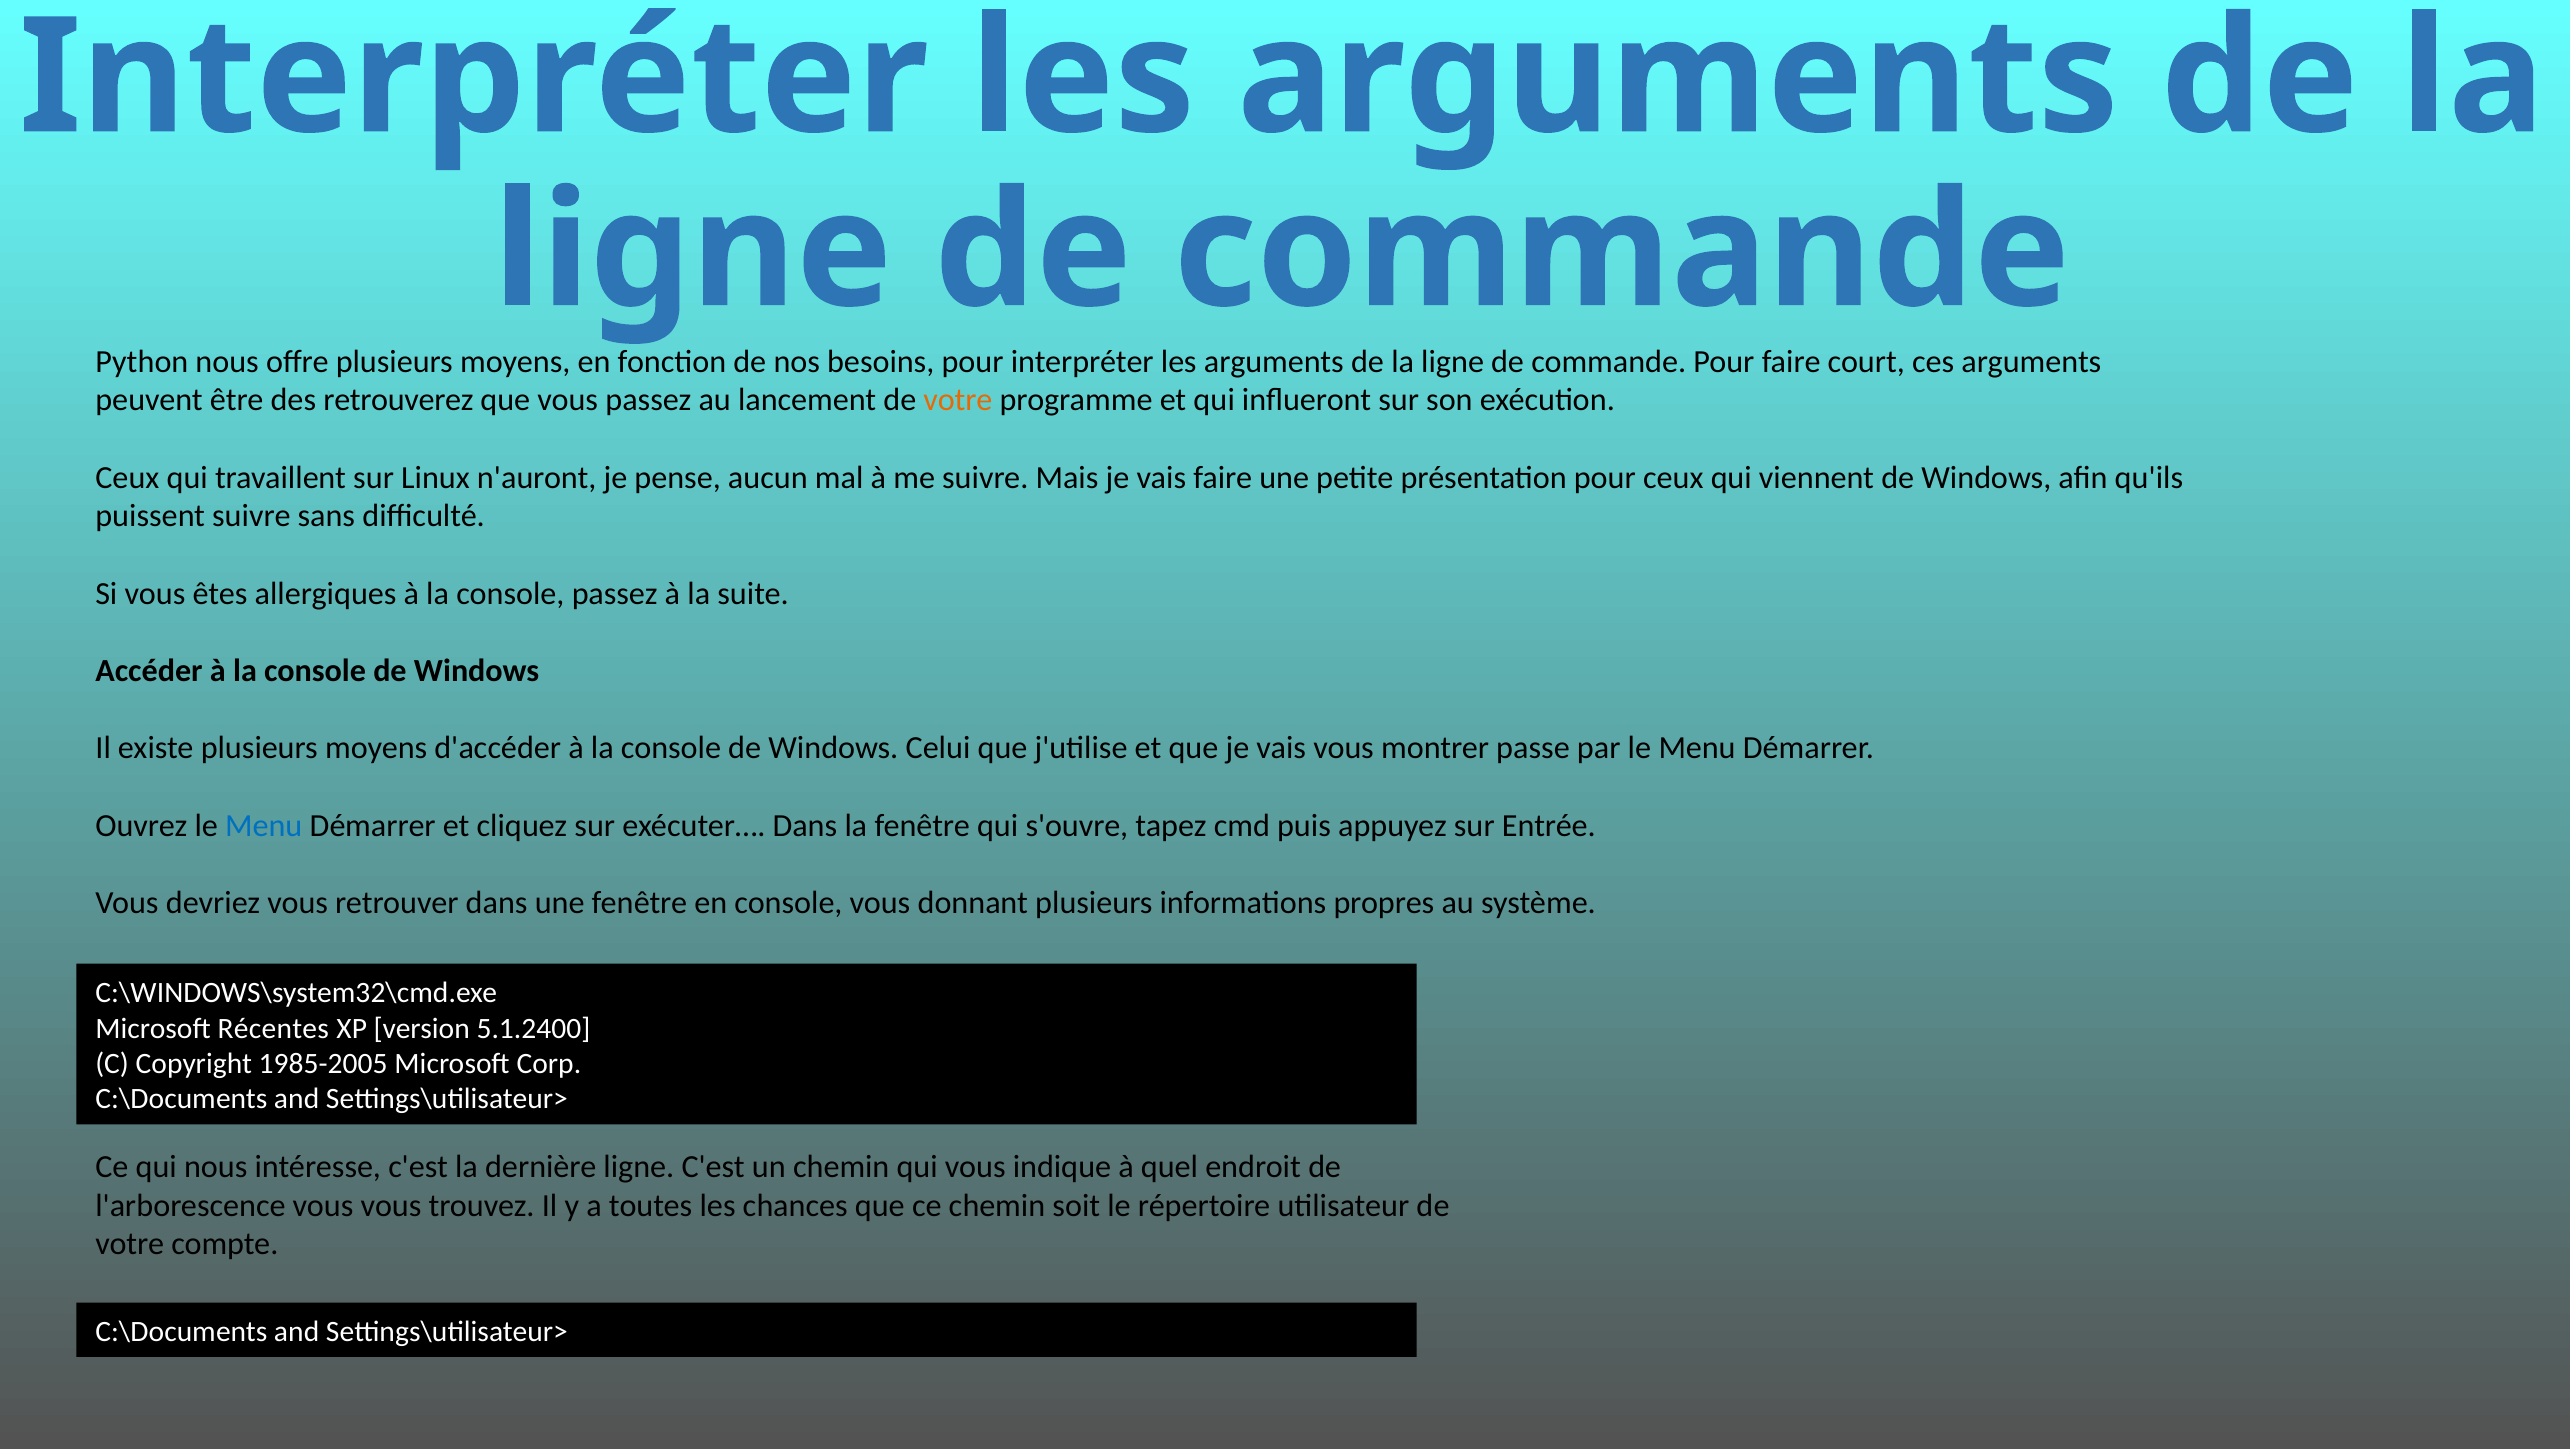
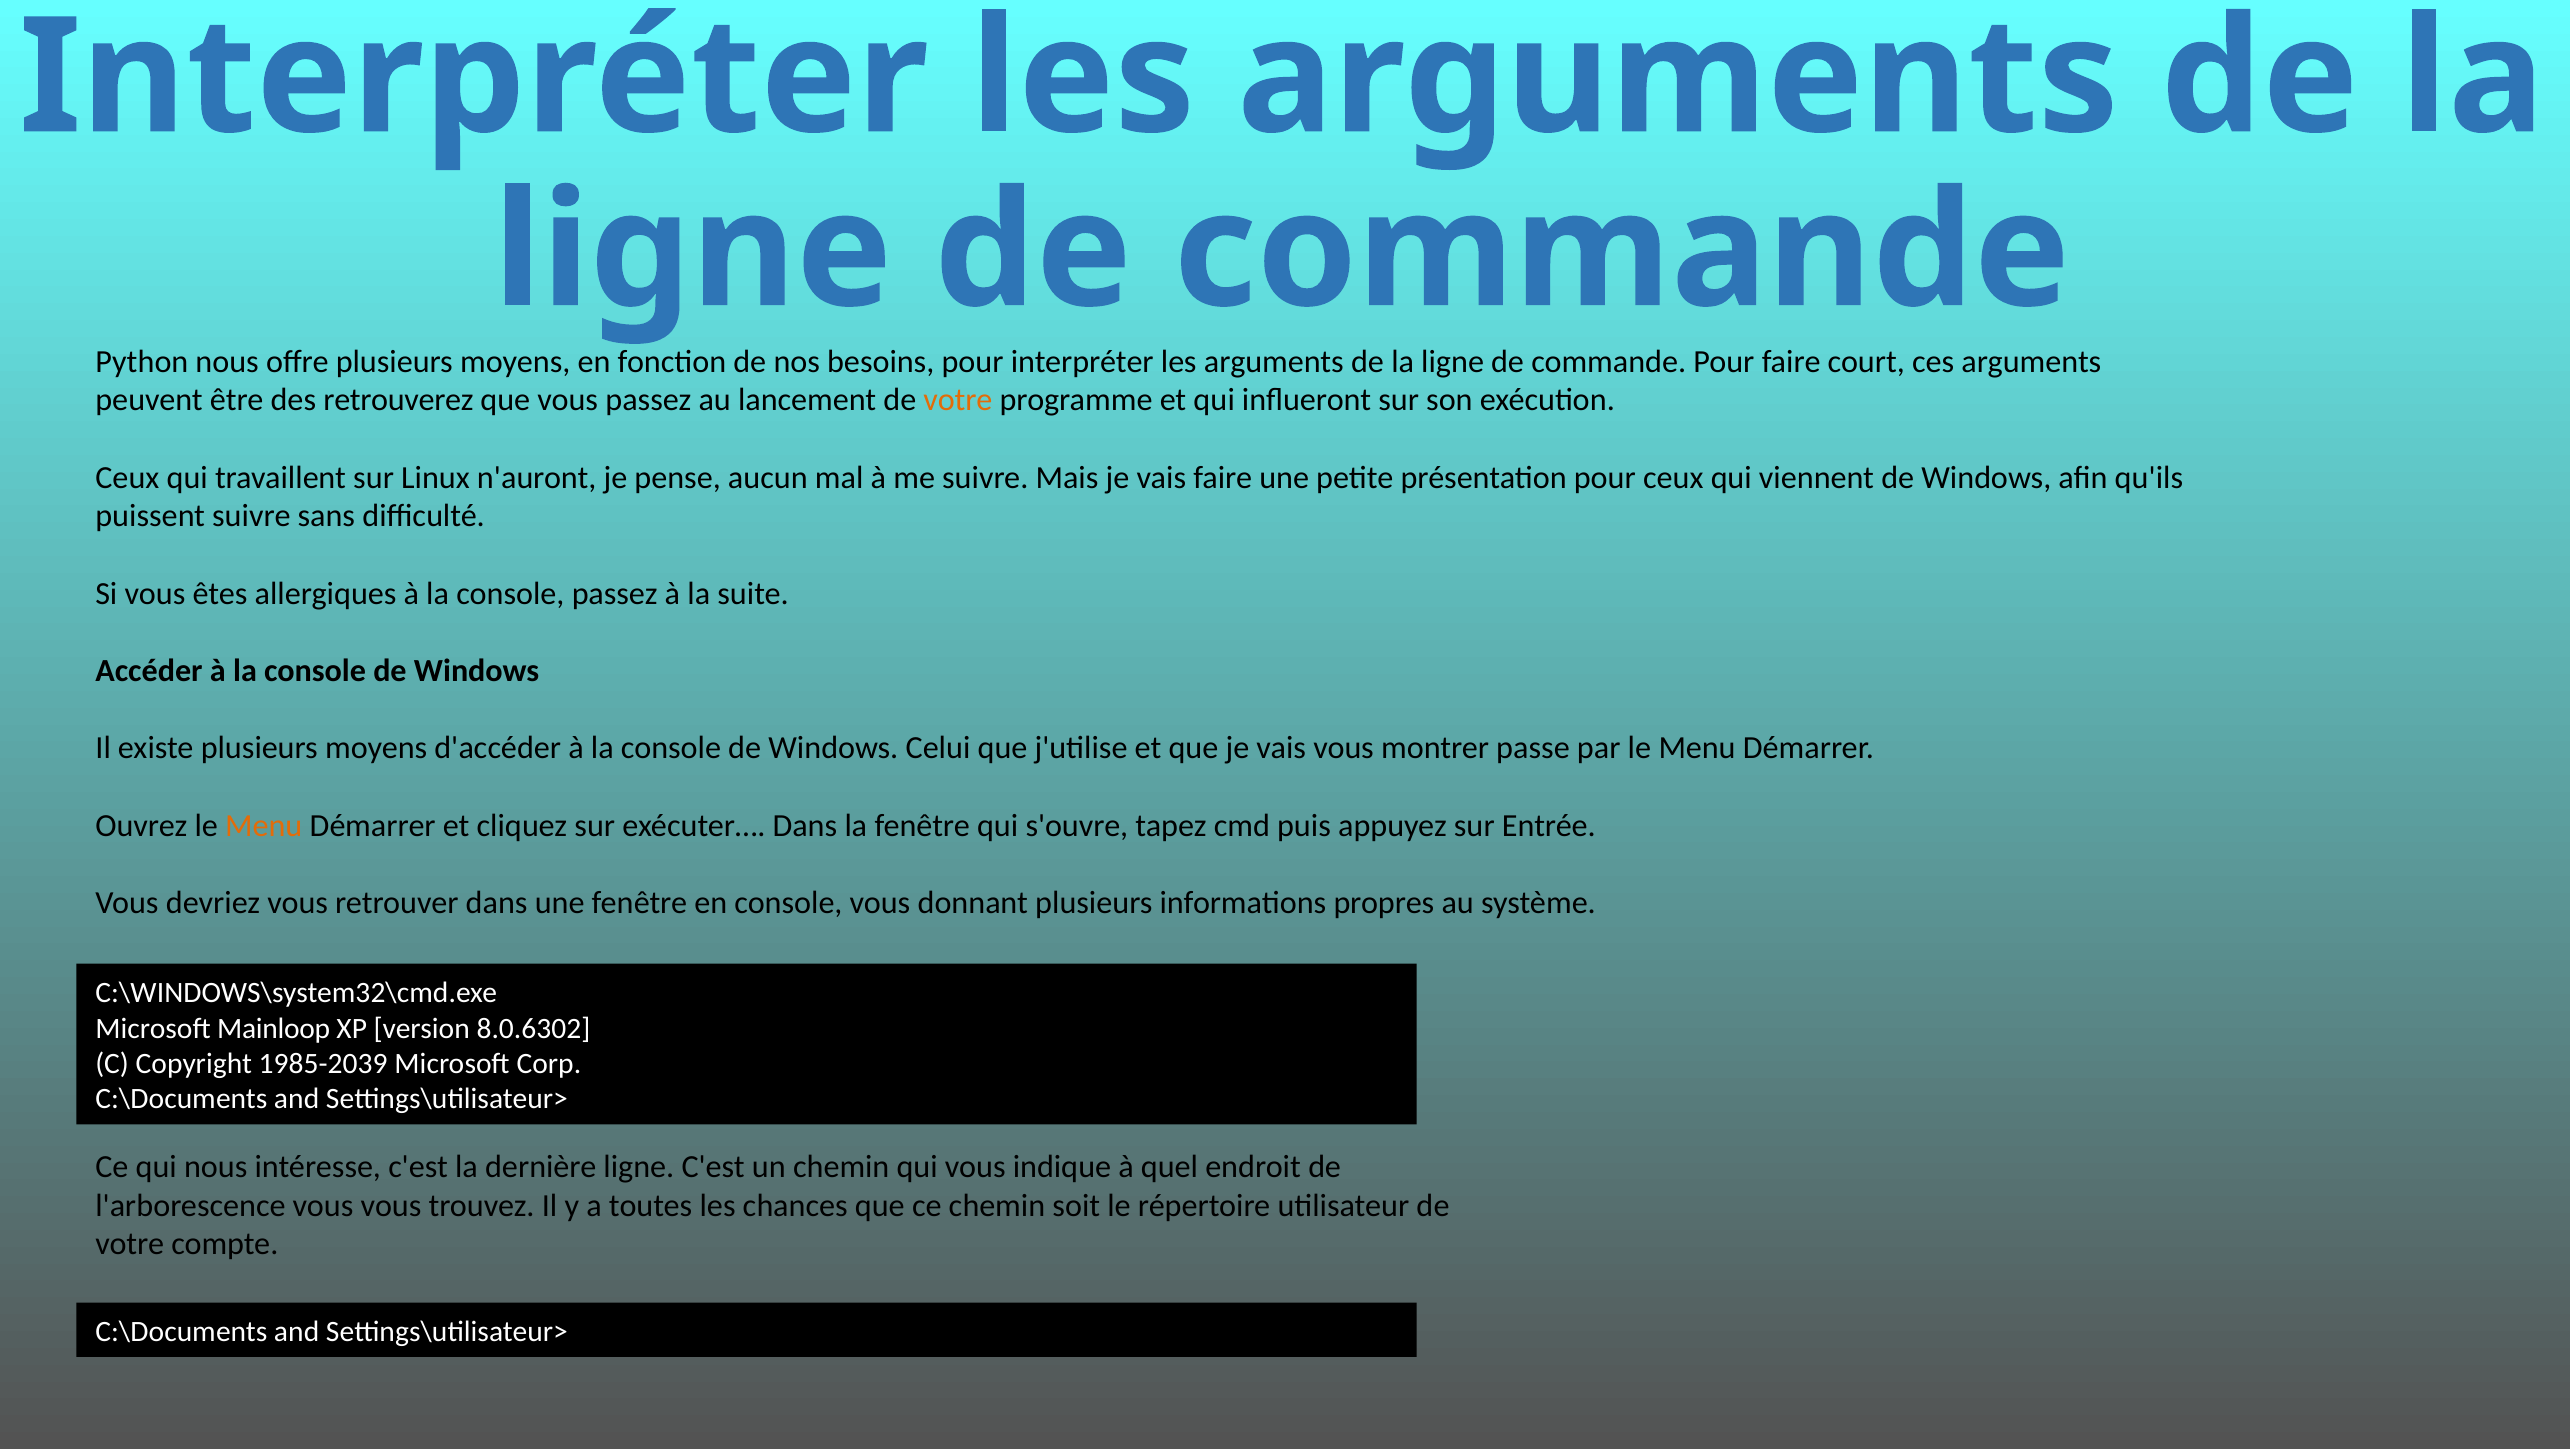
Menu at (264, 825) colour: blue -> orange
Récentes: Récentes -> Mainloop
5.1.2400: 5.1.2400 -> 8.0.6302
1985-2005: 1985-2005 -> 1985-2039
